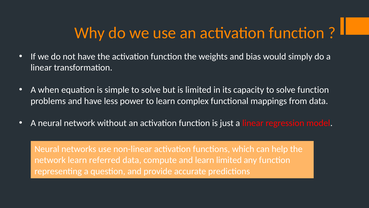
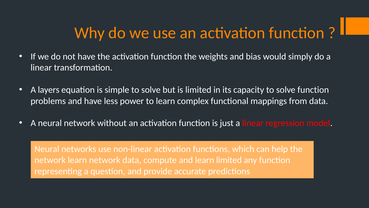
when: when -> layers
learn referred: referred -> network
